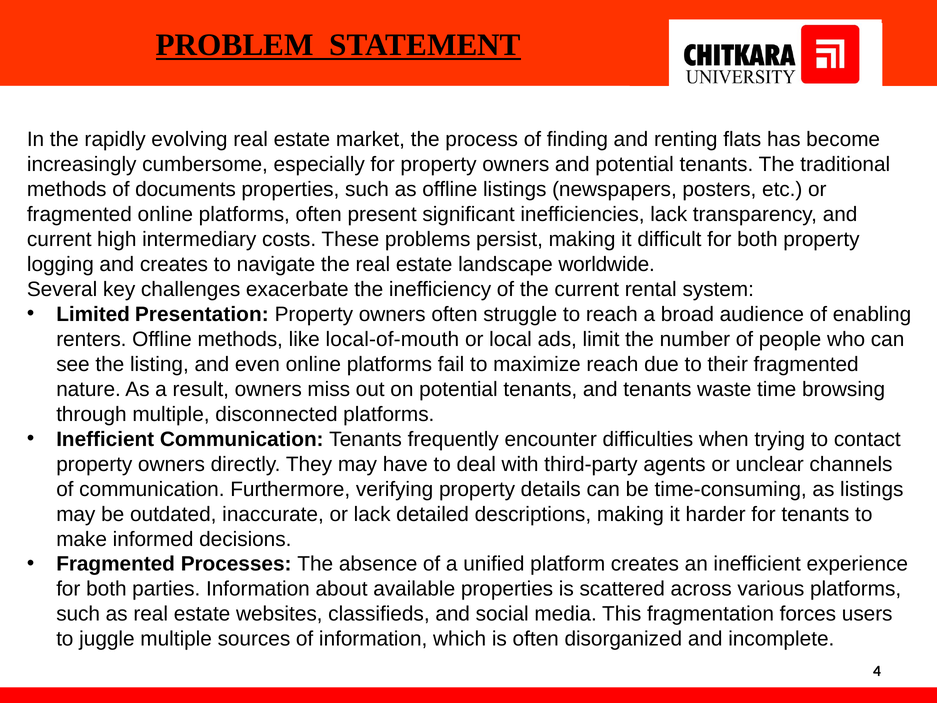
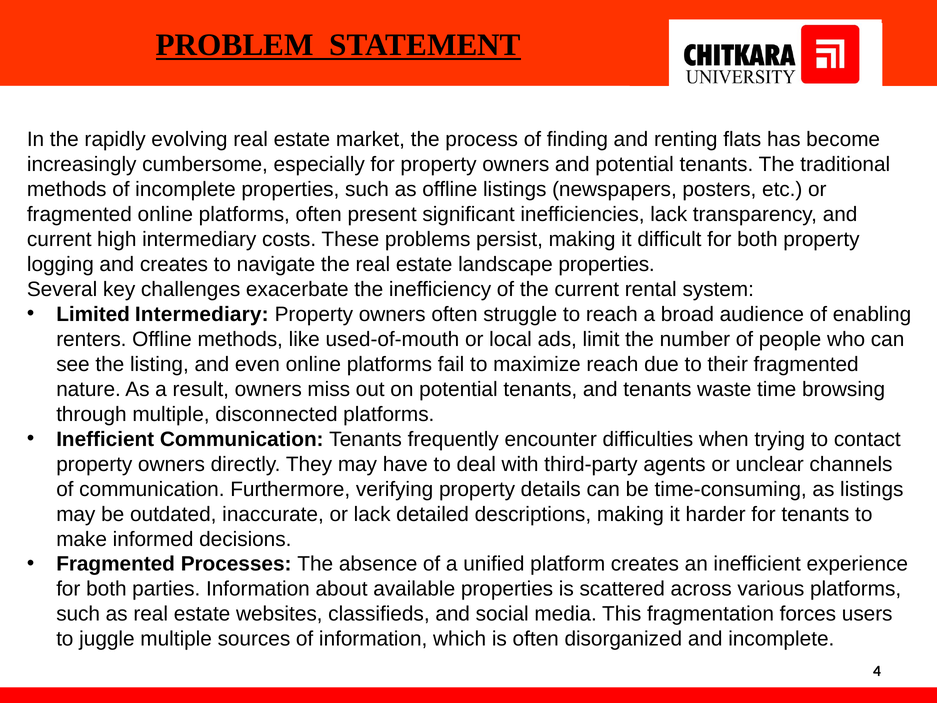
of documents: documents -> incomplete
landscape worldwide: worldwide -> properties
Limited Presentation: Presentation -> Intermediary
local-of-mouth: local-of-mouth -> used-of-mouth
